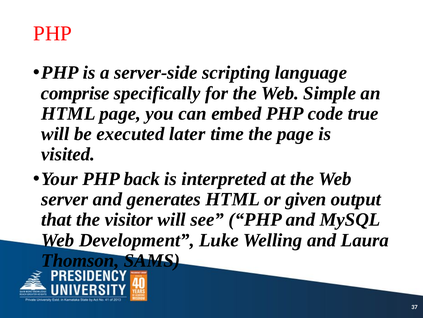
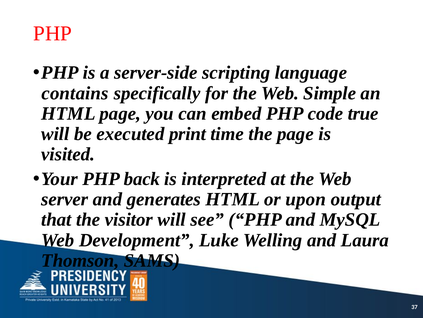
comprise: comprise -> contains
later: later -> print
given: given -> upon
